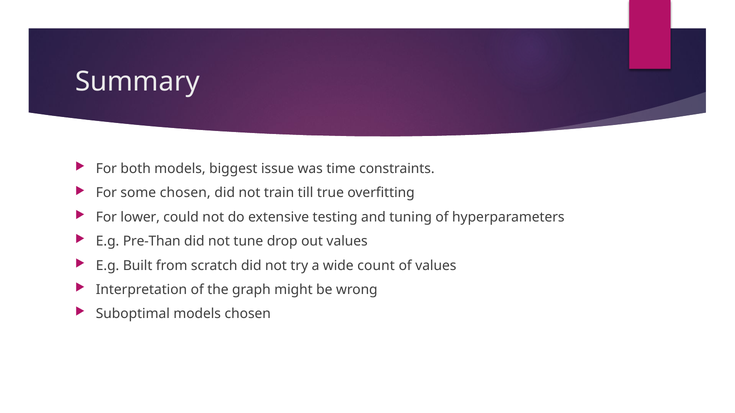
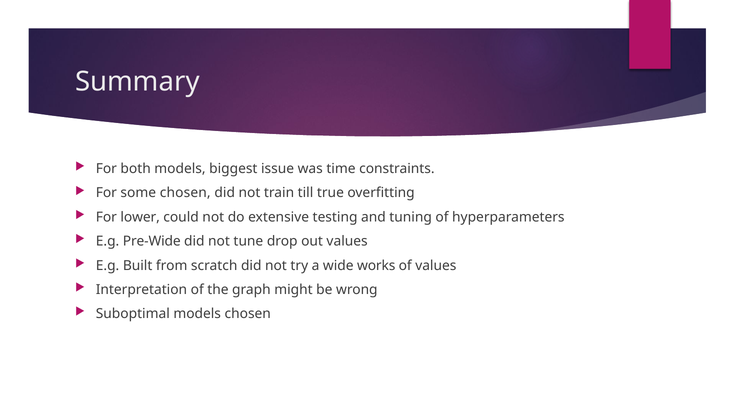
Pre-Than: Pre-Than -> Pre-Wide
count: count -> works
